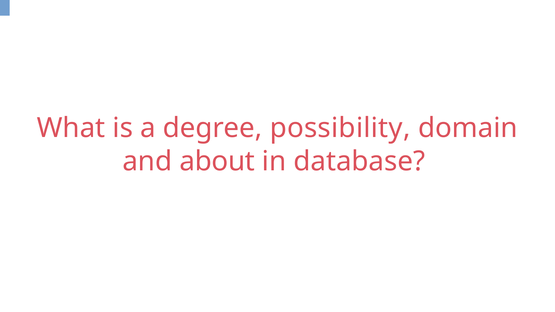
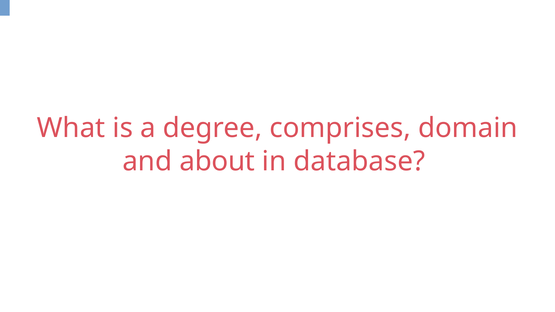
possibility: possibility -> comprises
